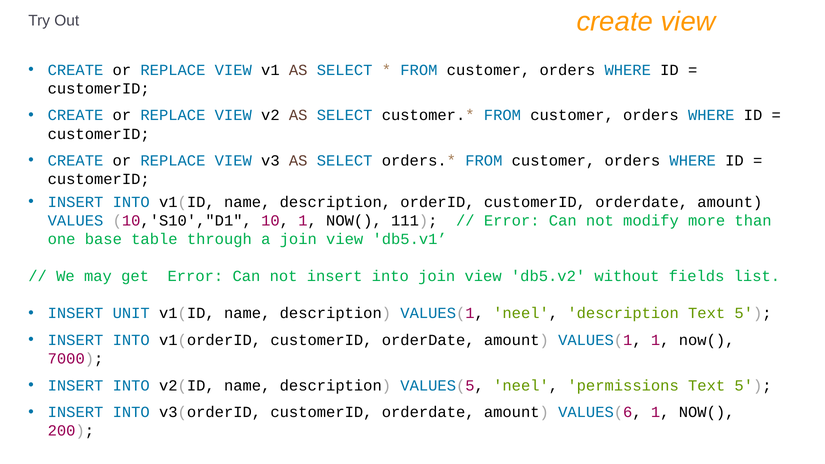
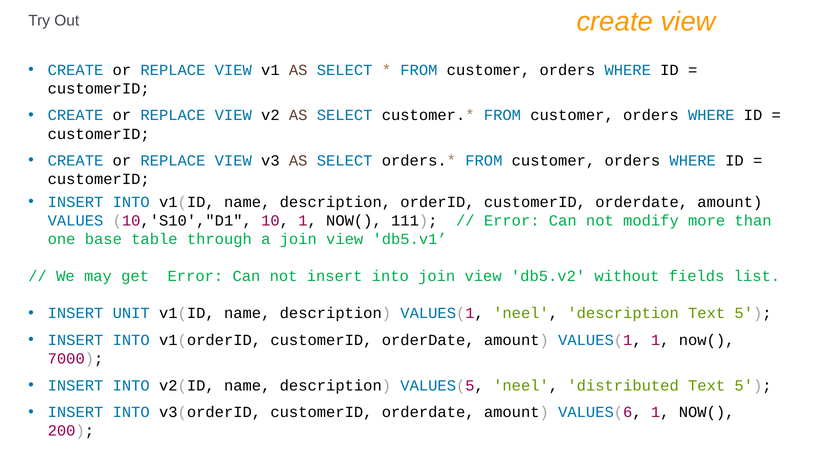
permissions: permissions -> distributed
